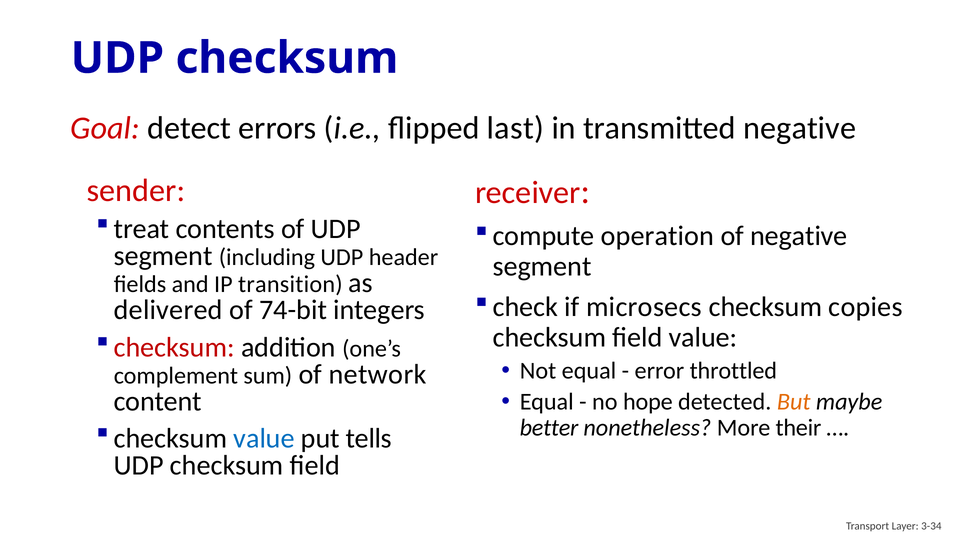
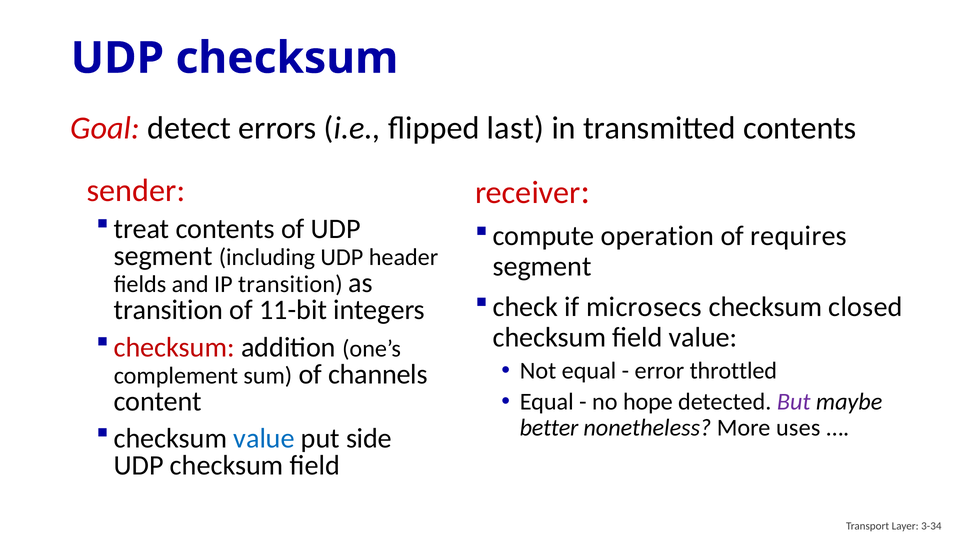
transmitted negative: negative -> contents
of negative: negative -> requires
copies: copies -> closed
delivered at (168, 310): delivered -> transition
74-bit: 74-bit -> 11-bit
network: network -> channels
But colour: orange -> purple
their: their -> uses
tells: tells -> side
